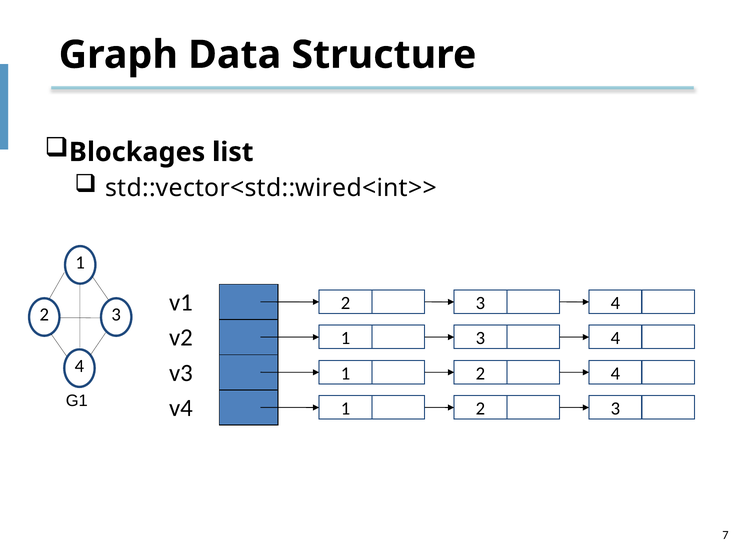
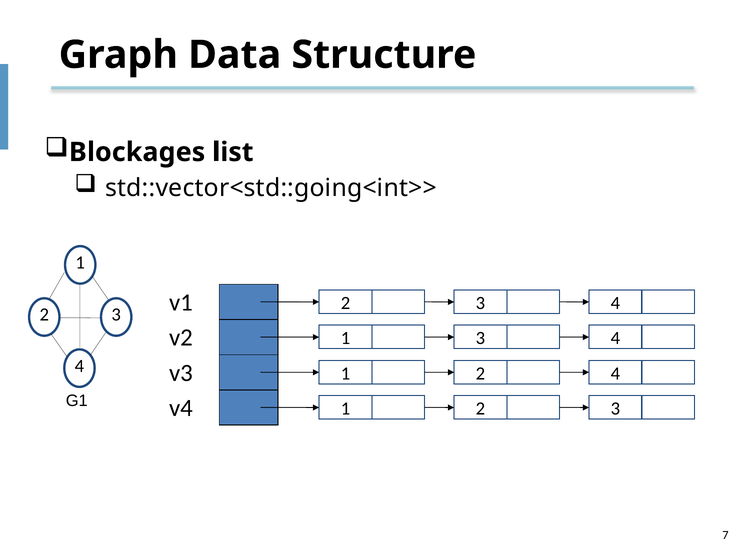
std::vector<std::wired<int>>: std::vector<std::wired<int>> -> std::vector<std::going<int>>
